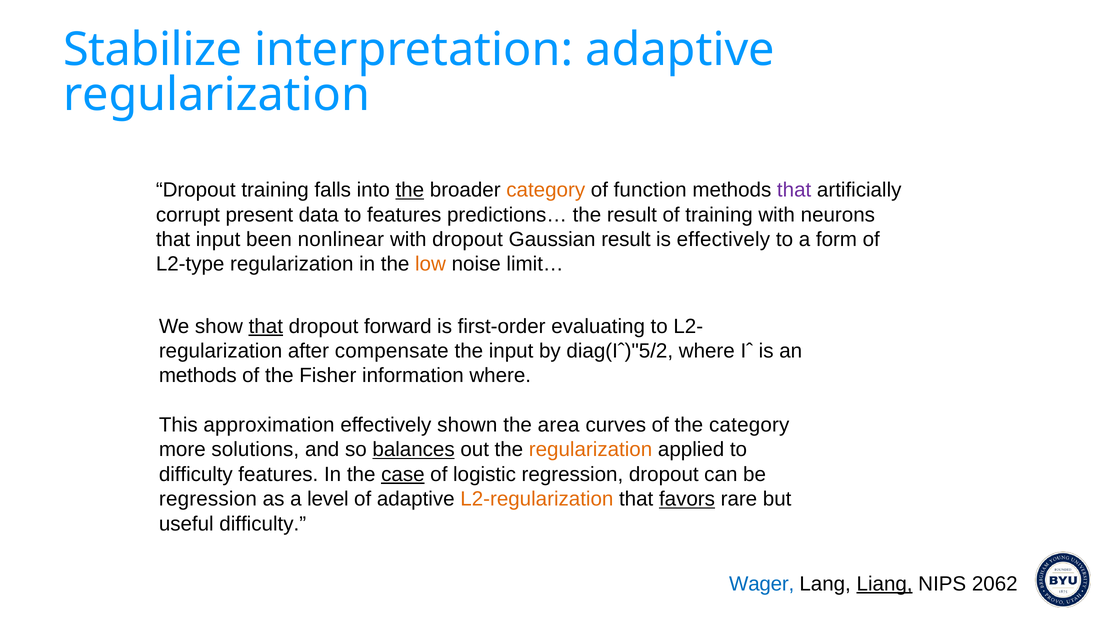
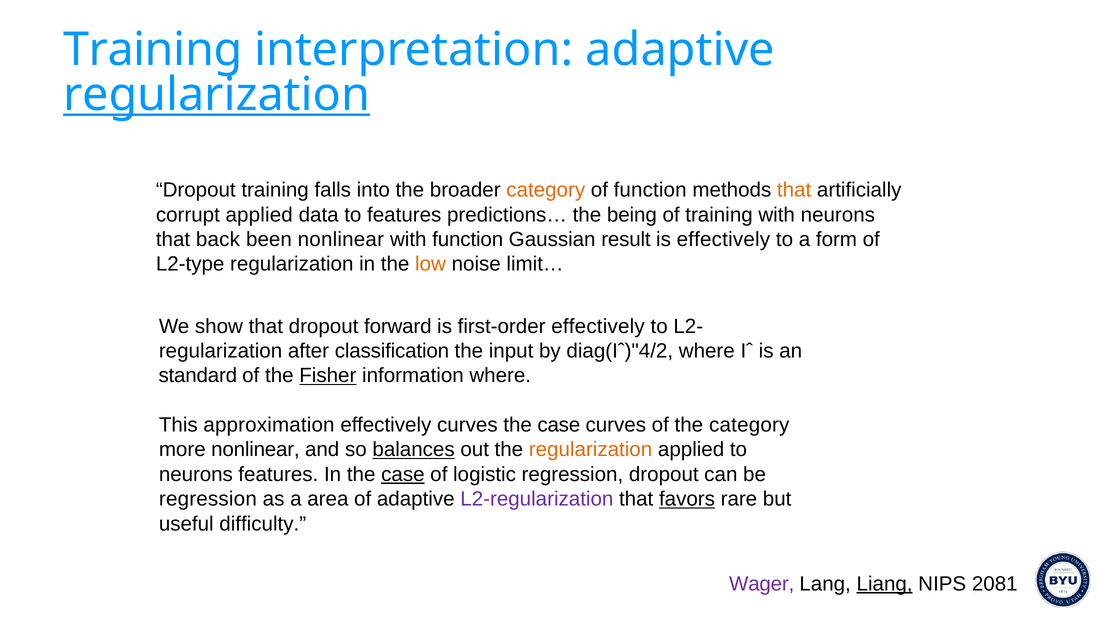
Stabilize at (153, 50): Stabilize -> Training
regularization at (217, 95) underline: none -> present
the at (410, 190) underline: present -> none
that at (794, 190) colour: purple -> orange
corrupt present: present -> applied
the result: result -> being
that input: input -> back
with dropout: dropout -> function
that at (266, 326) underline: present -> none
first-order evaluating: evaluating -> effectively
compensate: compensate -> classification
diag(Iˆ)"5/2: diag(Iˆ)"5/2 -> diag(Iˆ)"4/2
methods at (198, 376): methods -> standard
Fisher underline: none -> present
effectively shown: shown -> curves
area at (559, 425): area -> case
more solutions: solutions -> nonlinear
difficulty at (196, 474): difficulty -> neurons
level: level -> area
L2-regularization colour: orange -> purple
Wager colour: blue -> purple
2062: 2062 -> 2081
